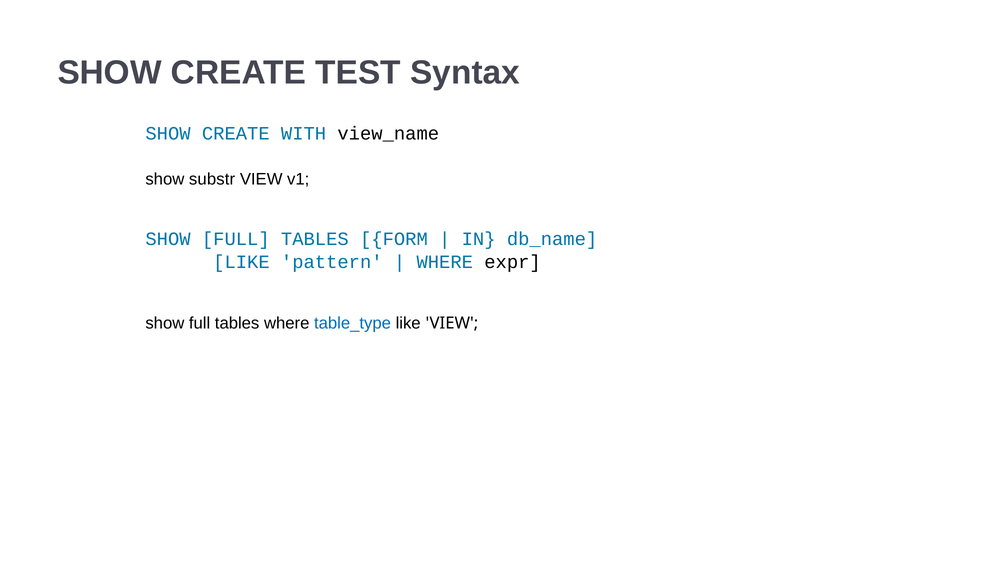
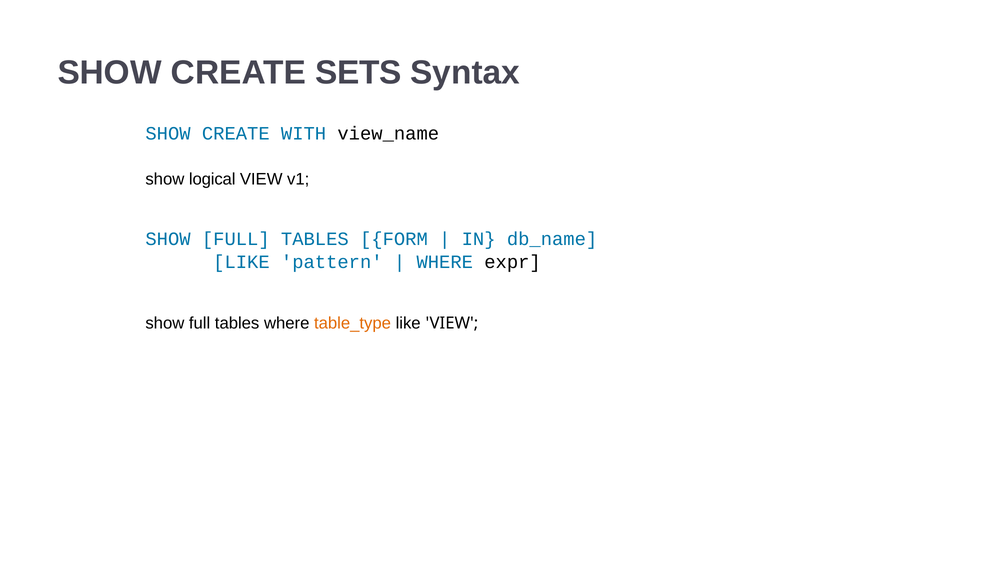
TEST: TEST -> SETS
substr: substr -> logical
table_type colour: blue -> orange
